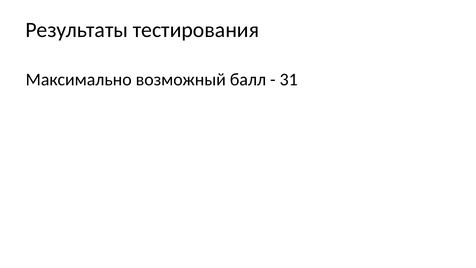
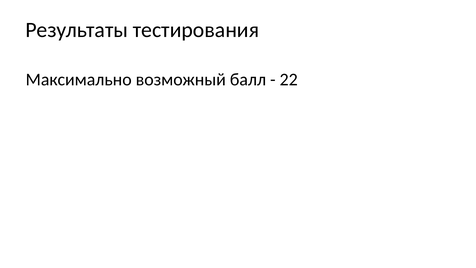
31: 31 -> 22
